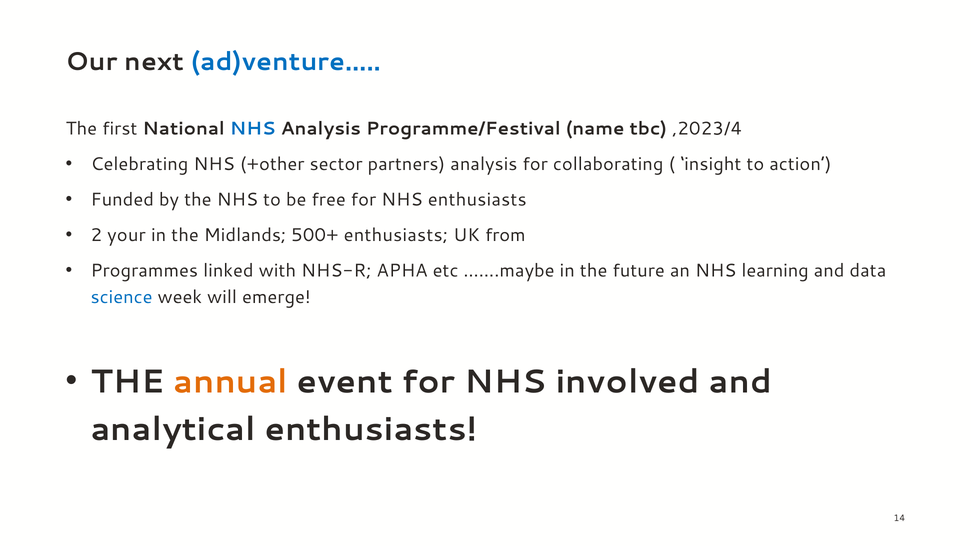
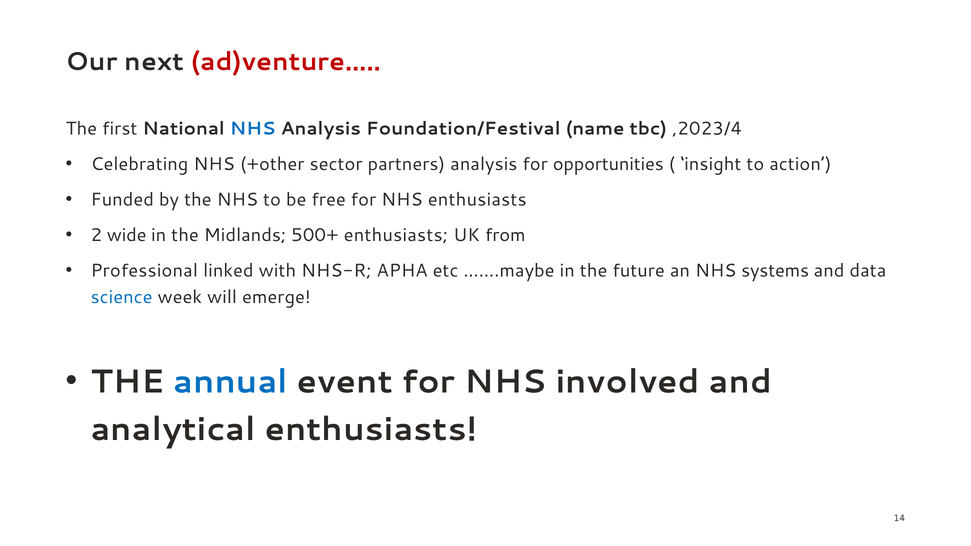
ad)venture… colour: blue -> red
Programme/Festival: Programme/Festival -> Foundation/Festival
collaborating: collaborating -> opportunities
your: your -> wide
Programmes: Programmes -> Professional
learning: learning -> systems
annual colour: orange -> blue
